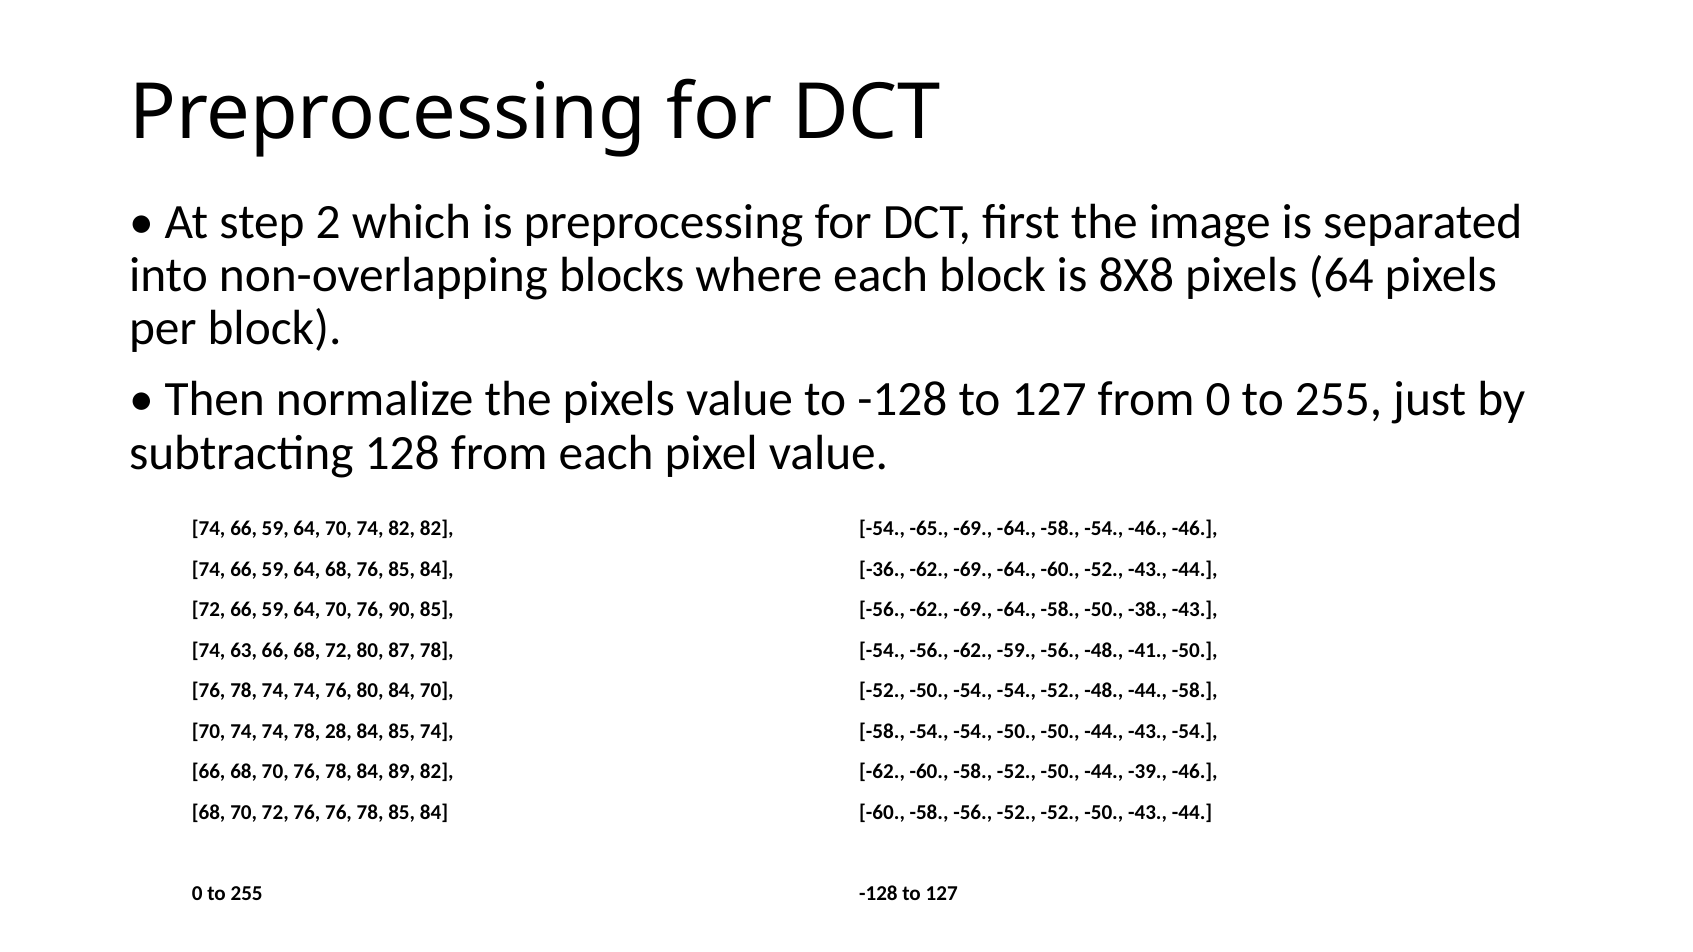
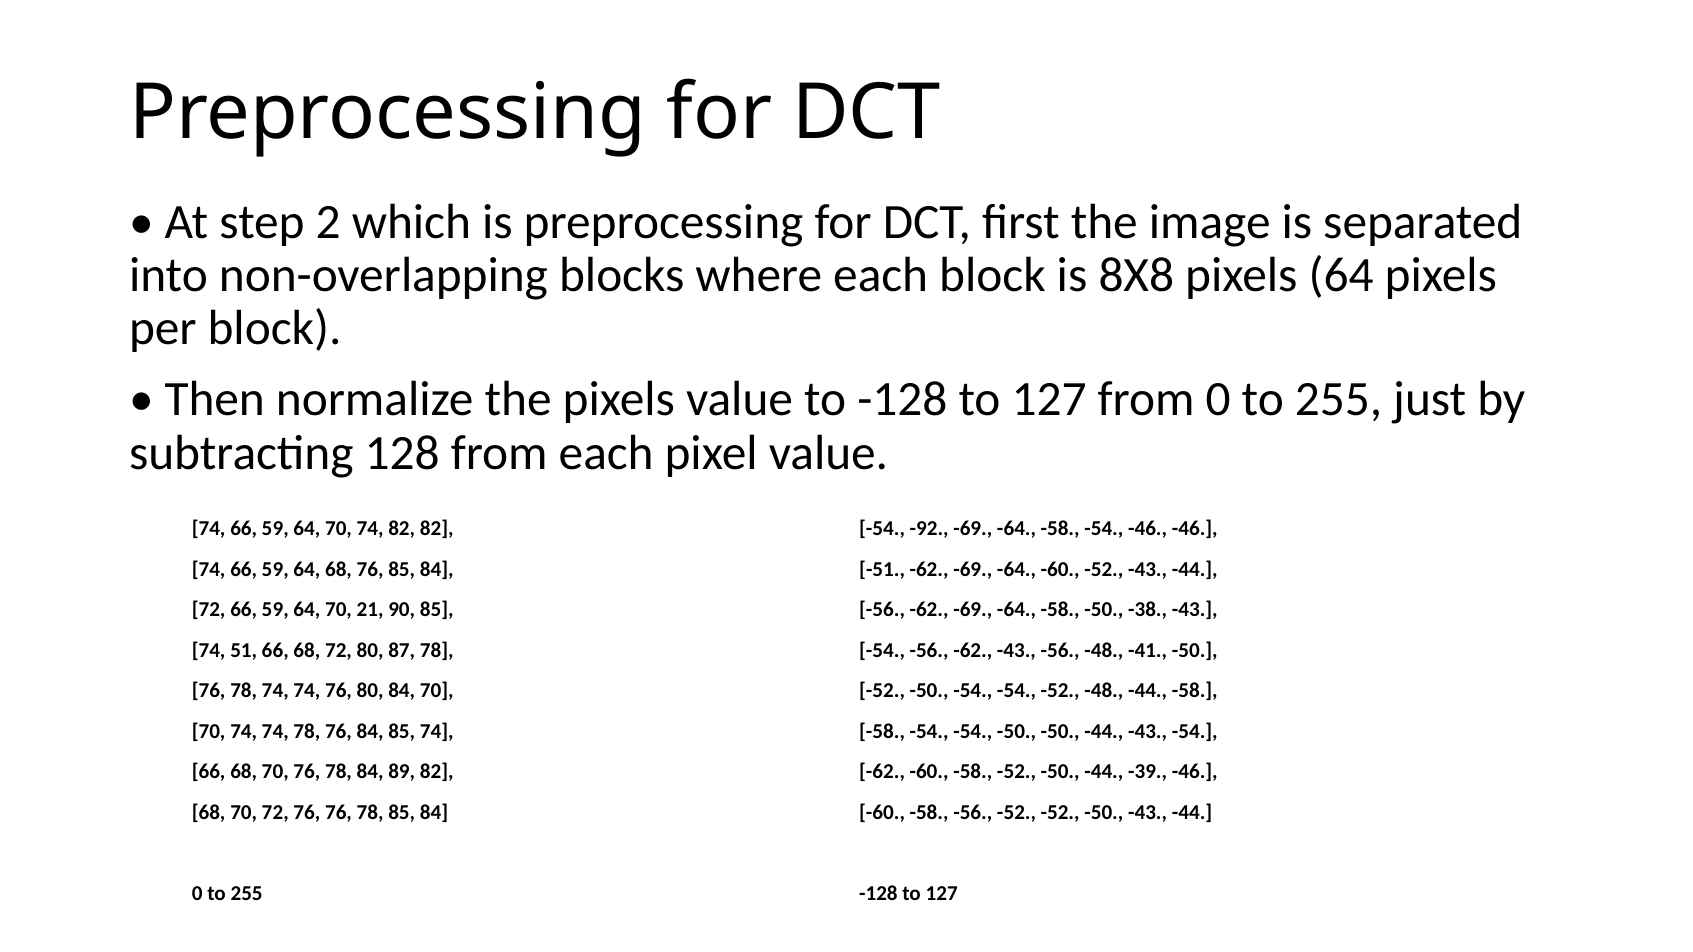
-65: -65 -> -92
-36: -36 -> -51
64 70 76: 76 -> 21
63: 63 -> 51
-62 -59: -59 -> -43
74 78 28: 28 -> 76
